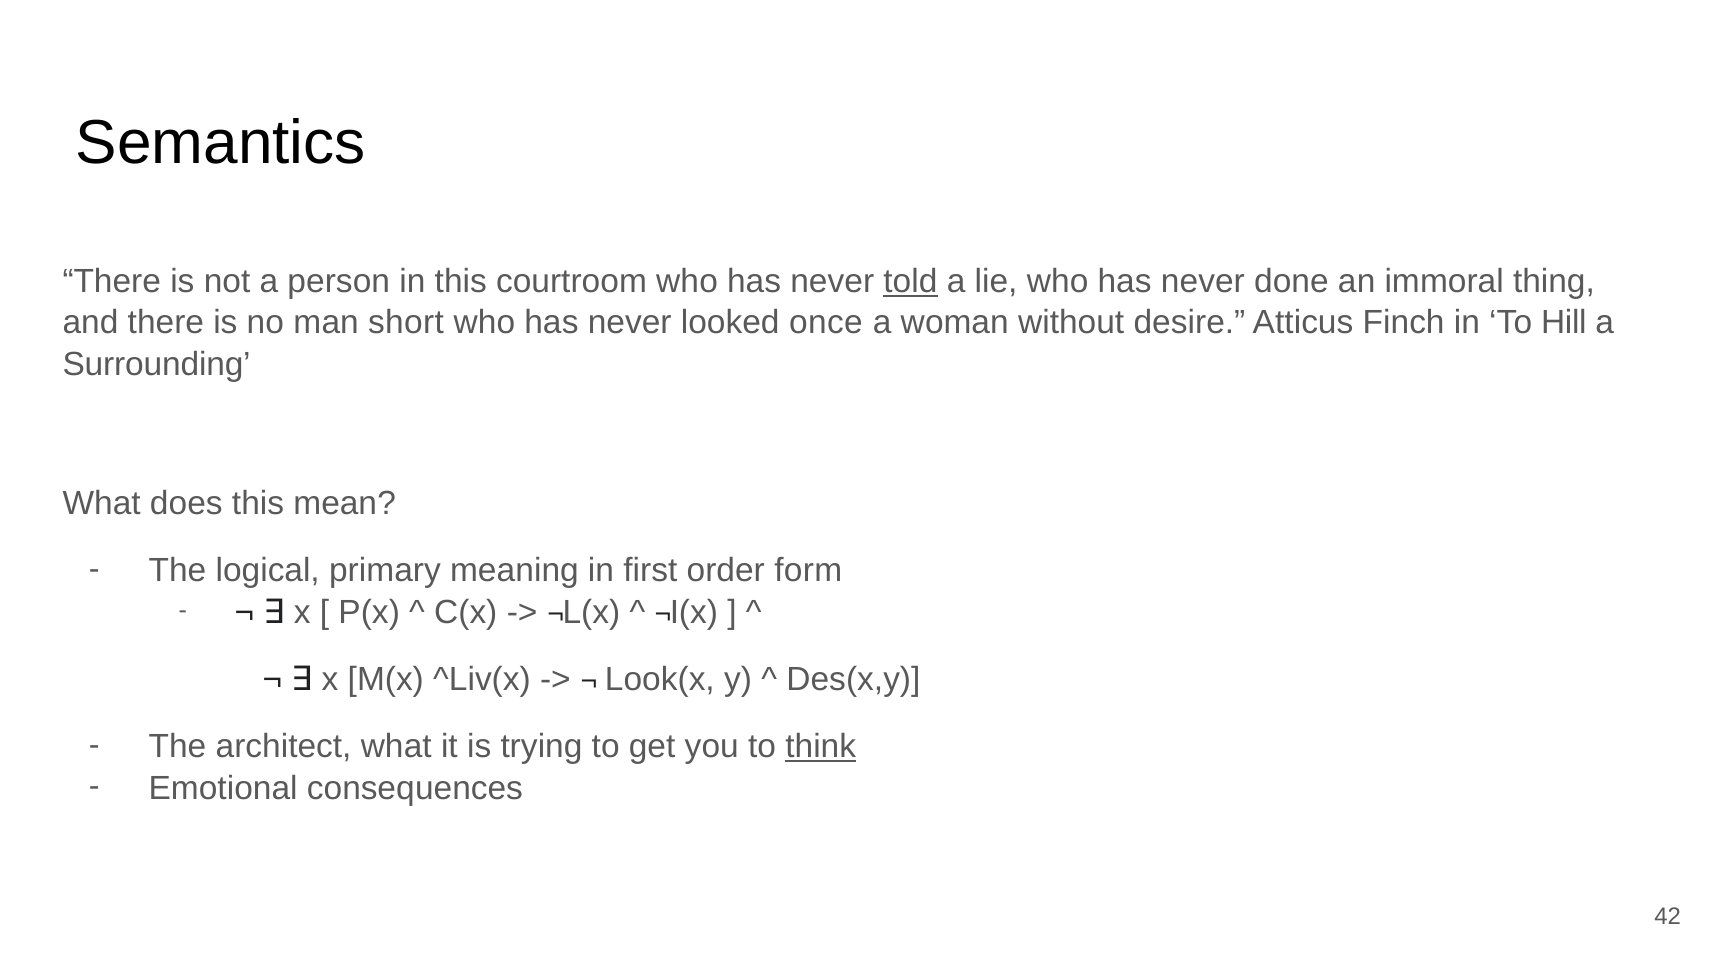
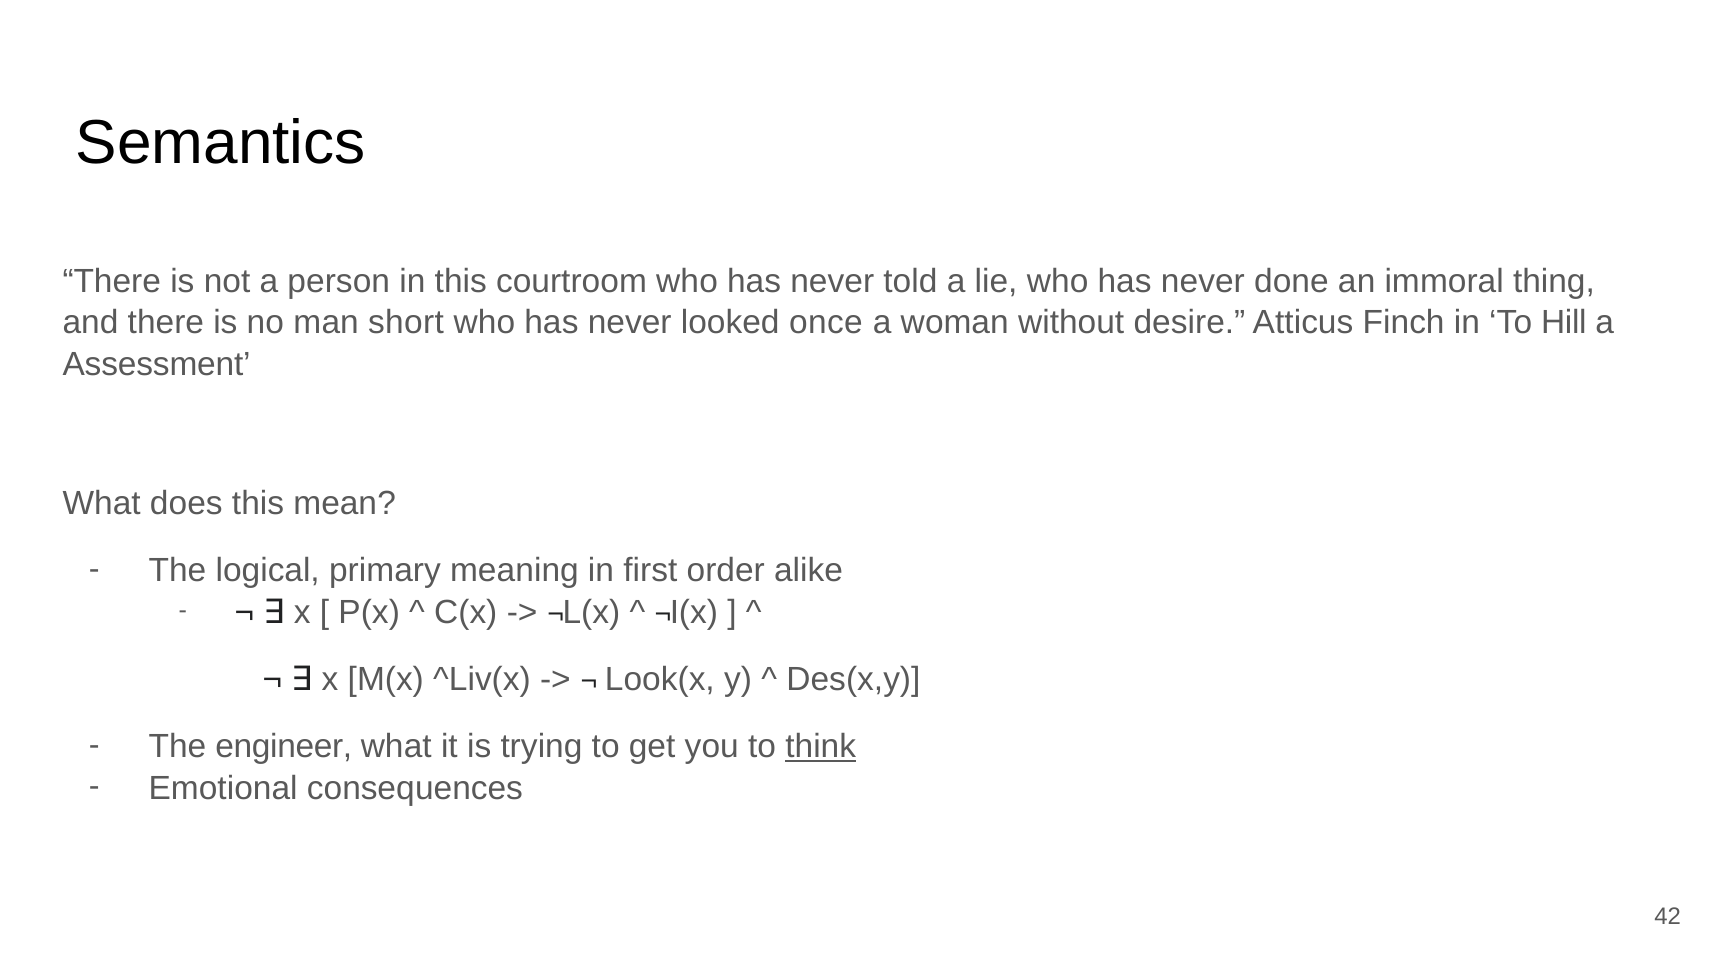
told underline: present -> none
Surrounding: Surrounding -> Assessment
form: form -> alike
architect: architect -> engineer
